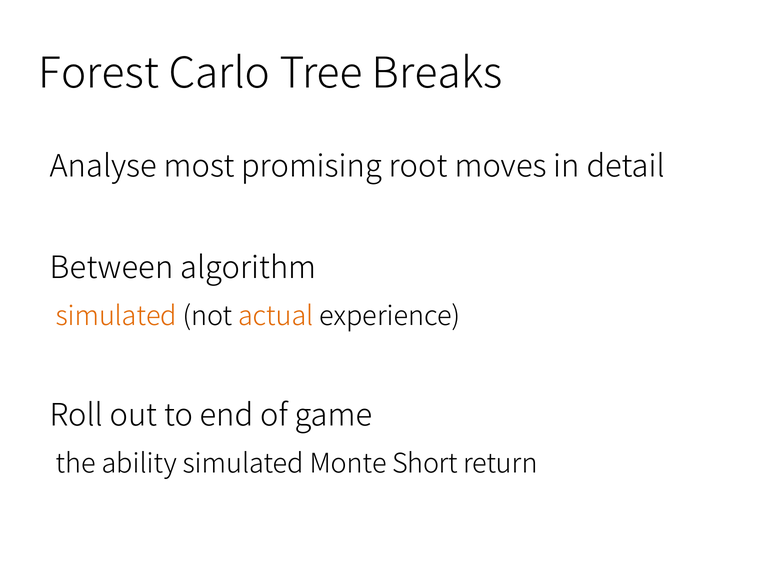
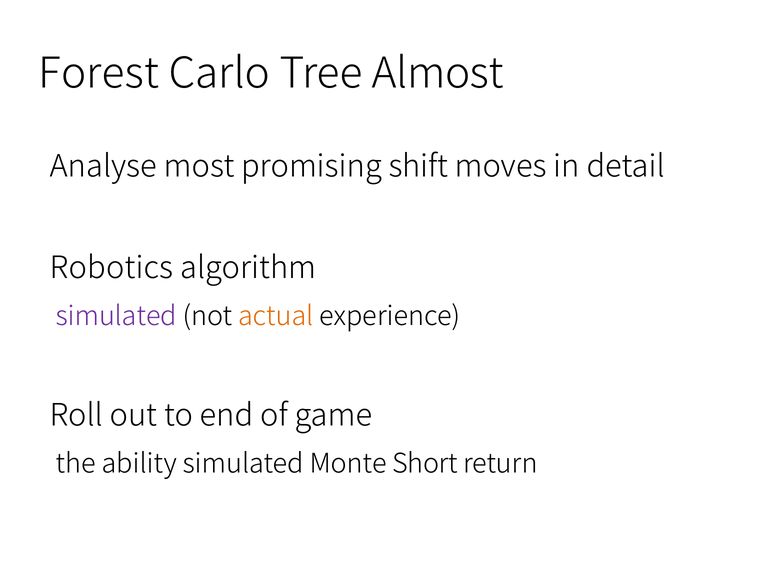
Breaks: Breaks -> Almost
root: root -> shift
Between: Between -> Robotics
simulated at (116, 316) colour: orange -> purple
